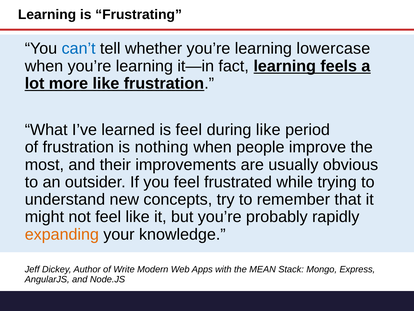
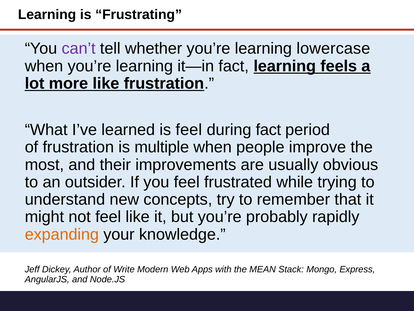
can’t colour: blue -> purple
during like: like -> fact
nothing: nothing -> multiple
